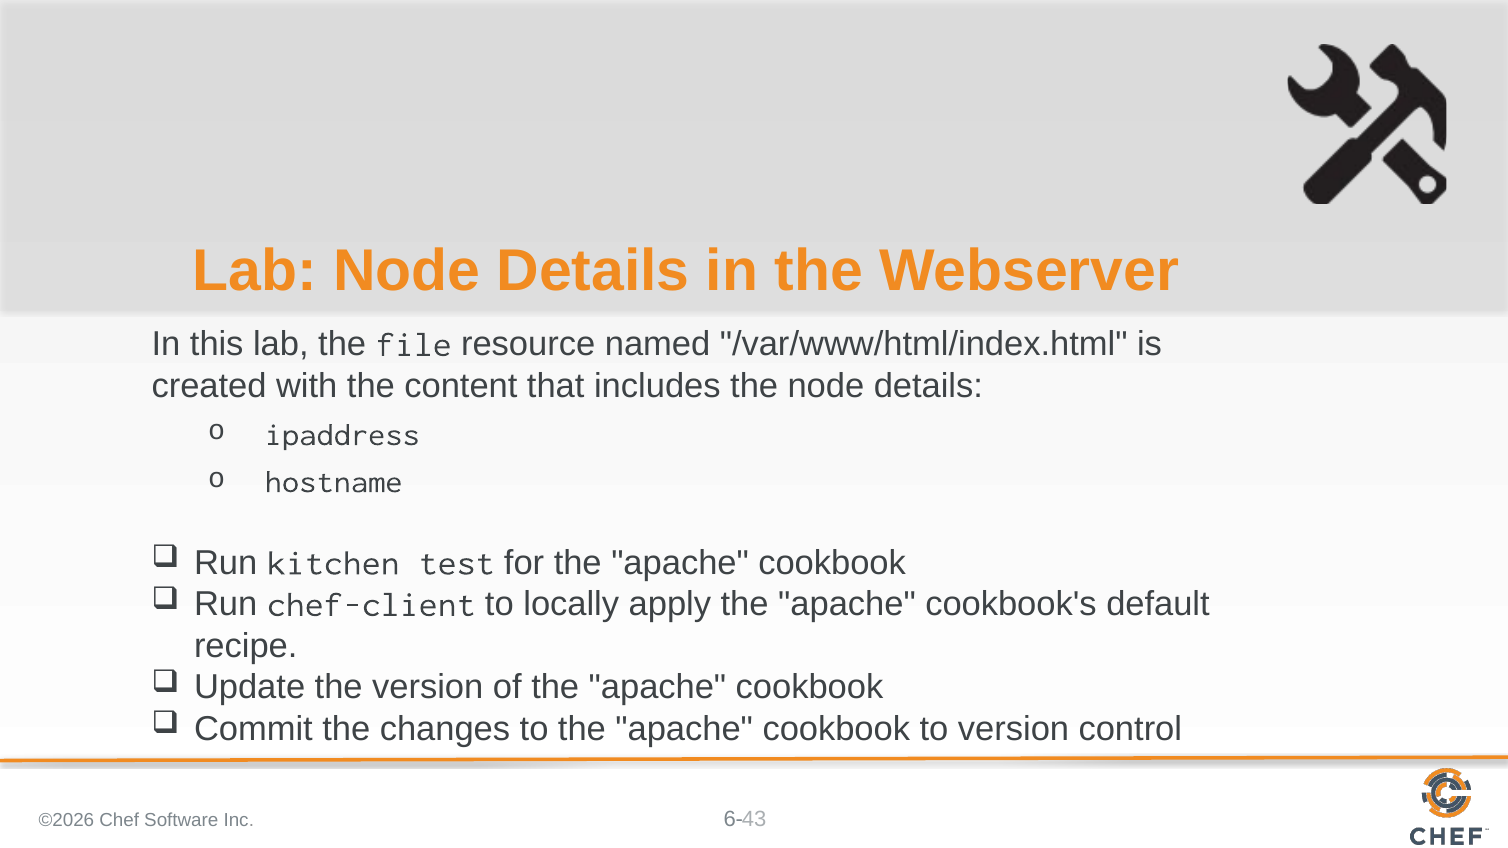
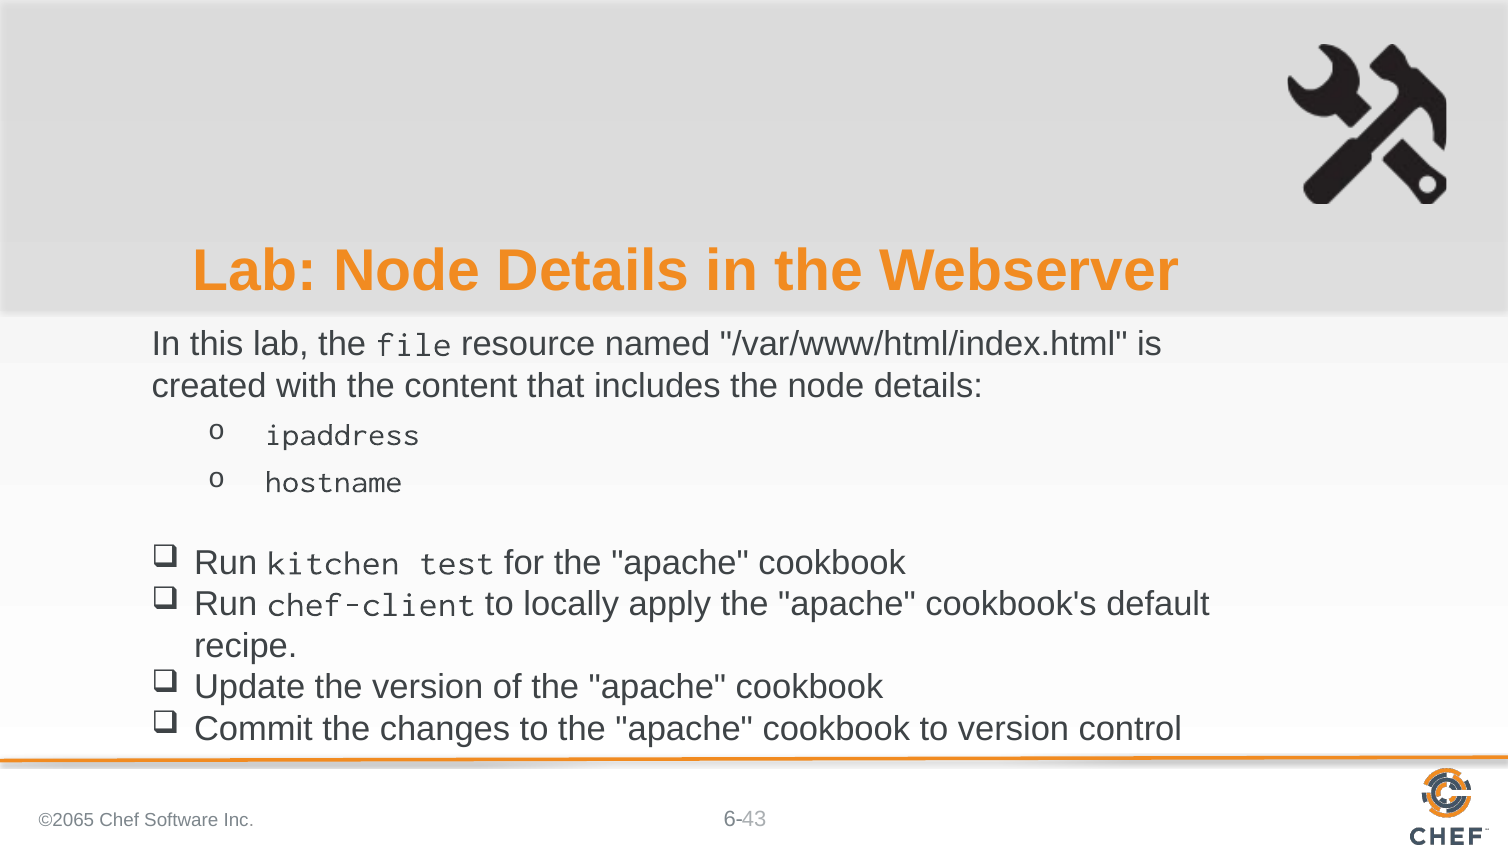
©2026: ©2026 -> ©2065
